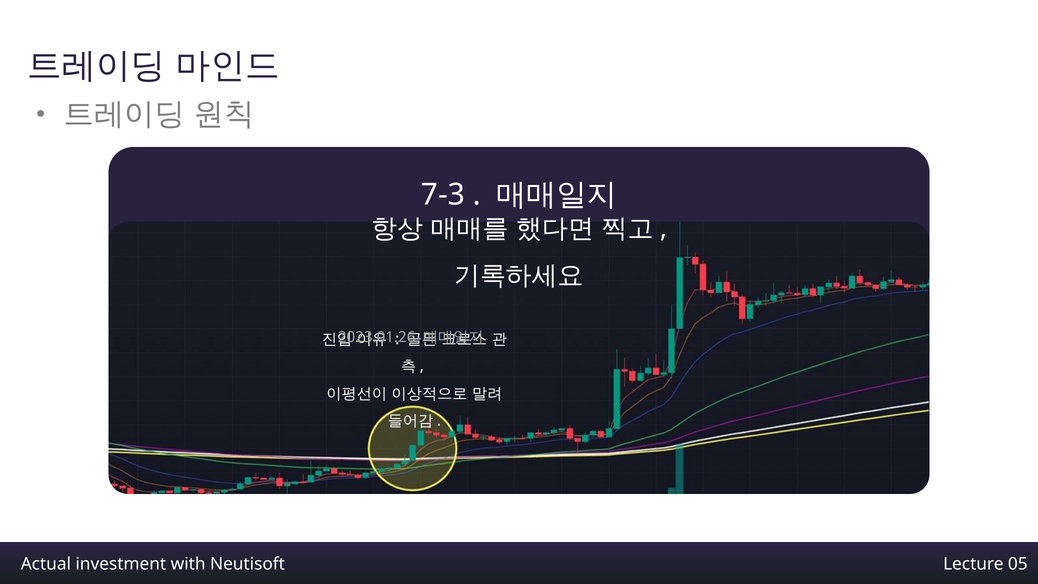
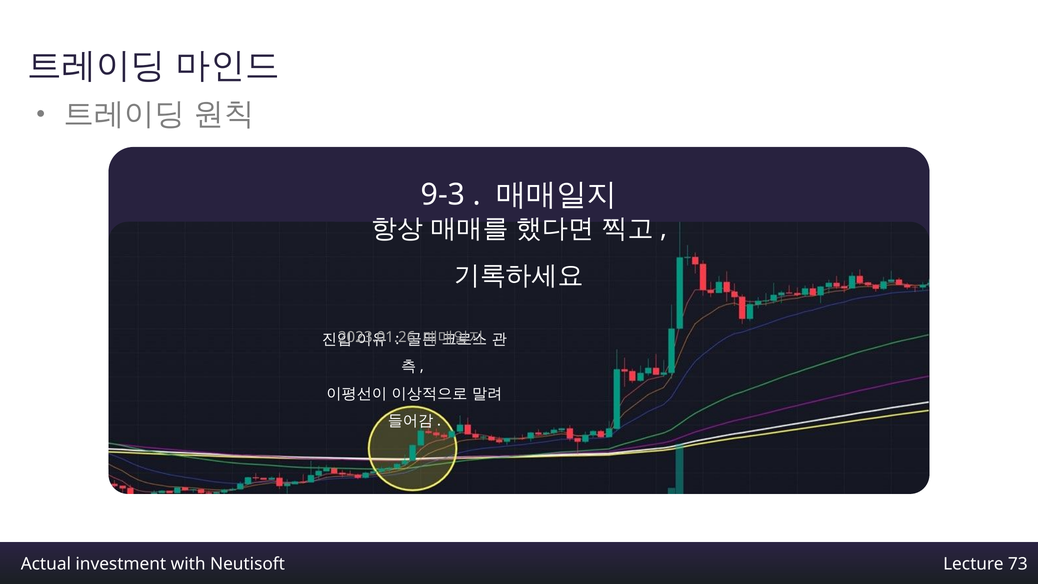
7-3: 7-3 -> 9-3
05: 05 -> 73
